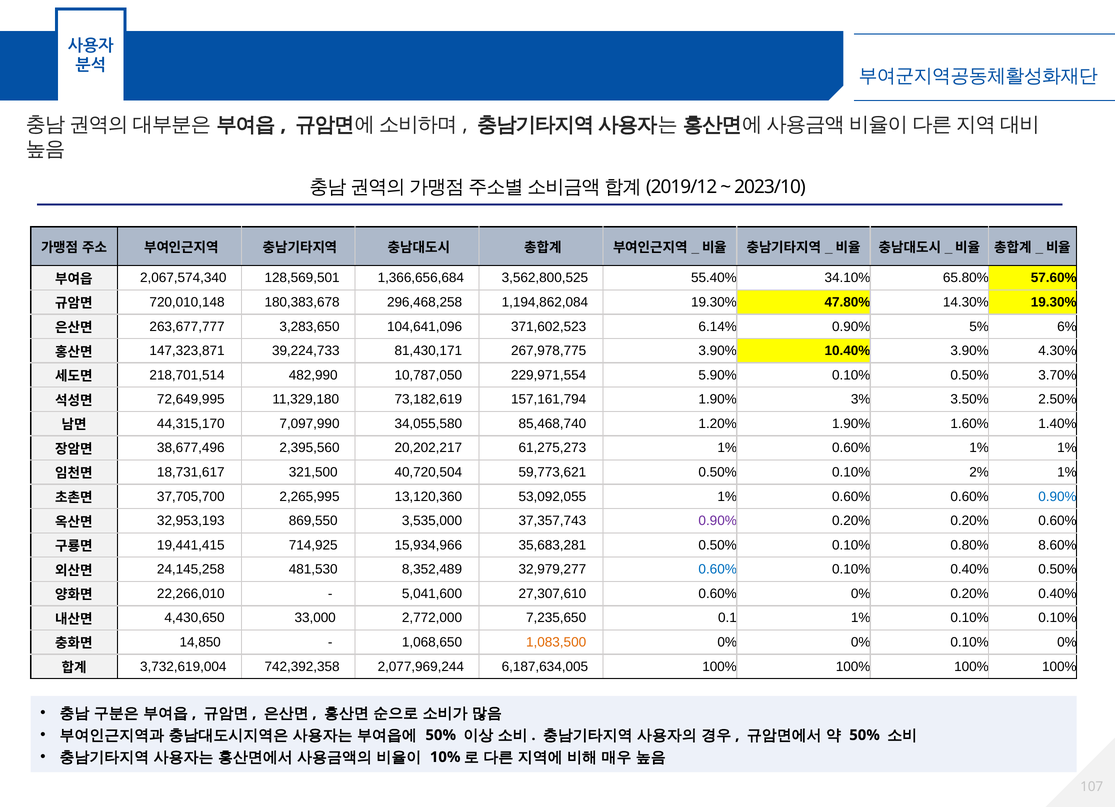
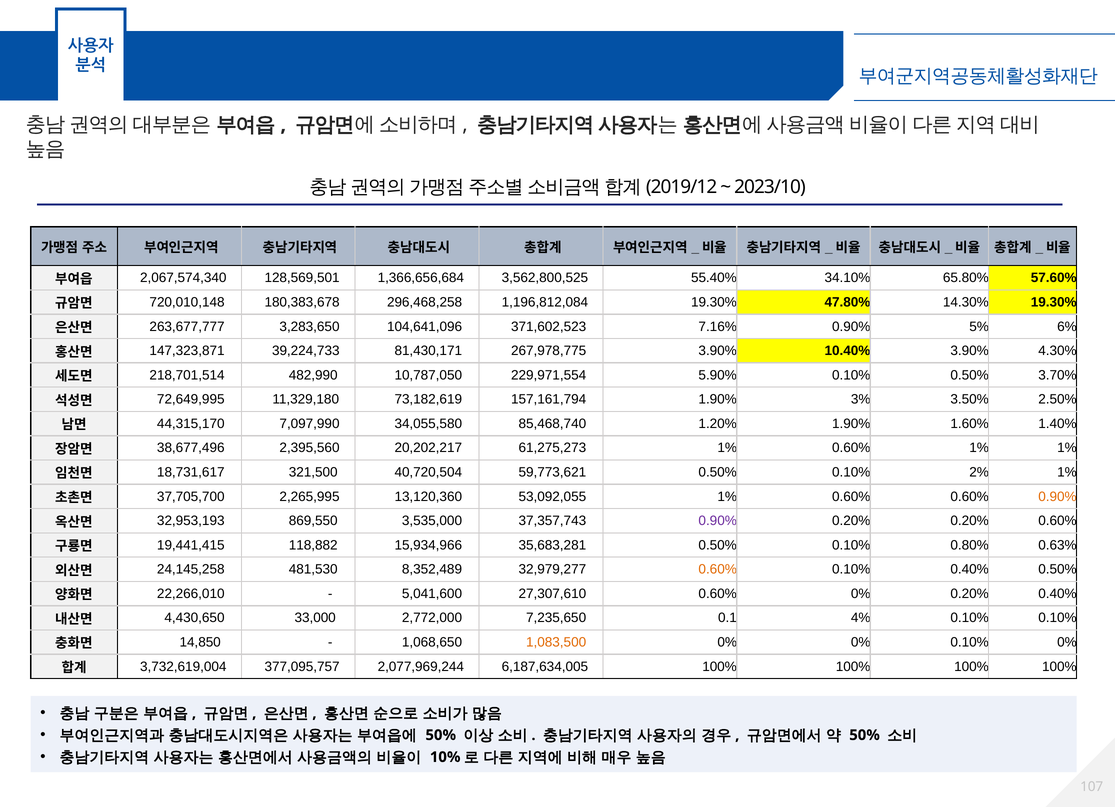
1,194,862,084: 1,194,862,084 -> 1,196,812,084
6.14%: 6.14% -> 7.16%
0.90% at (1058, 497) colour: blue -> orange
714,925: 714,925 -> 118,882
8.60%: 8.60% -> 0.63%
0.60% at (718, 570) colour: blue -> orange
0.1 1%: 1% -> 4%
742,392,358: 742,392,358 -> 377,095,757
